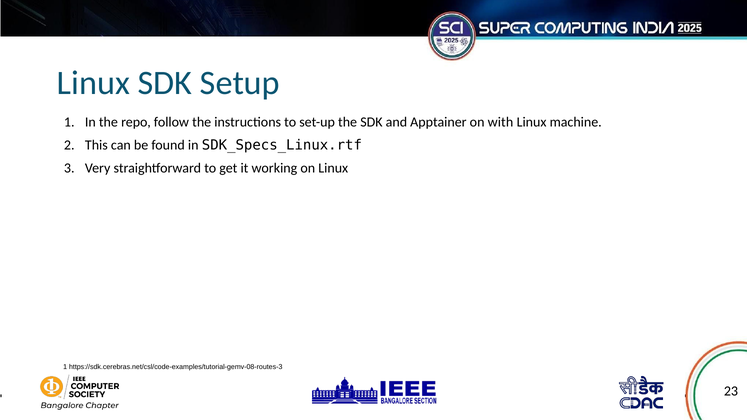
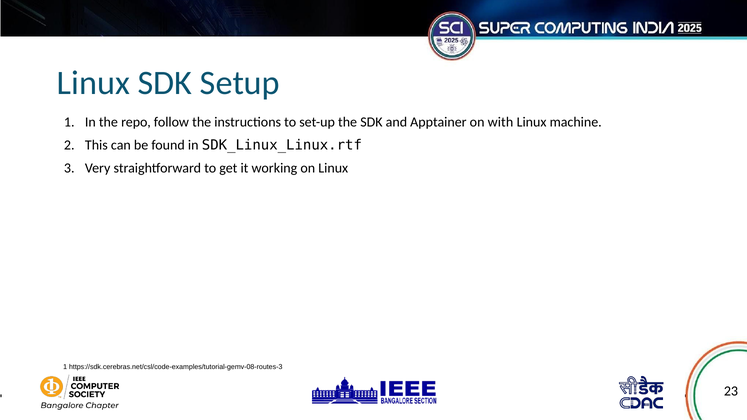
SDK_Specs_Linux.rtf: SDK_Specs_Linux.rtf -> SDK_Linux_Linux.rtf
